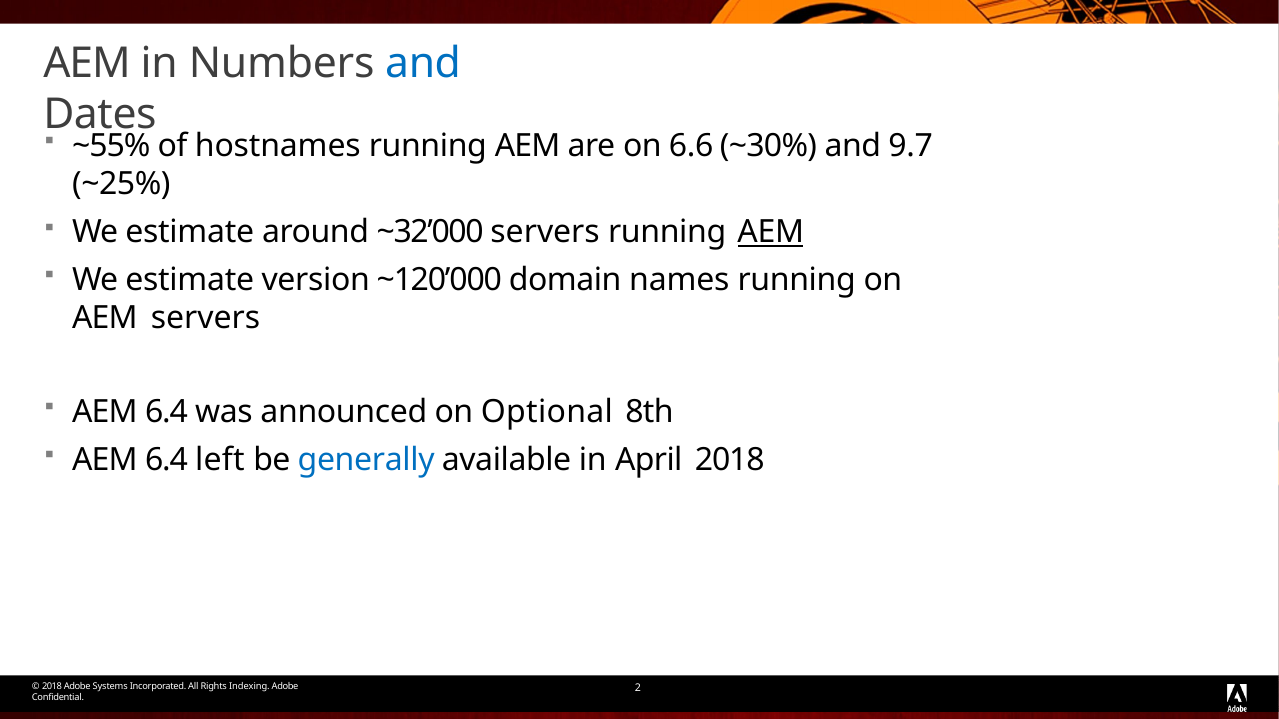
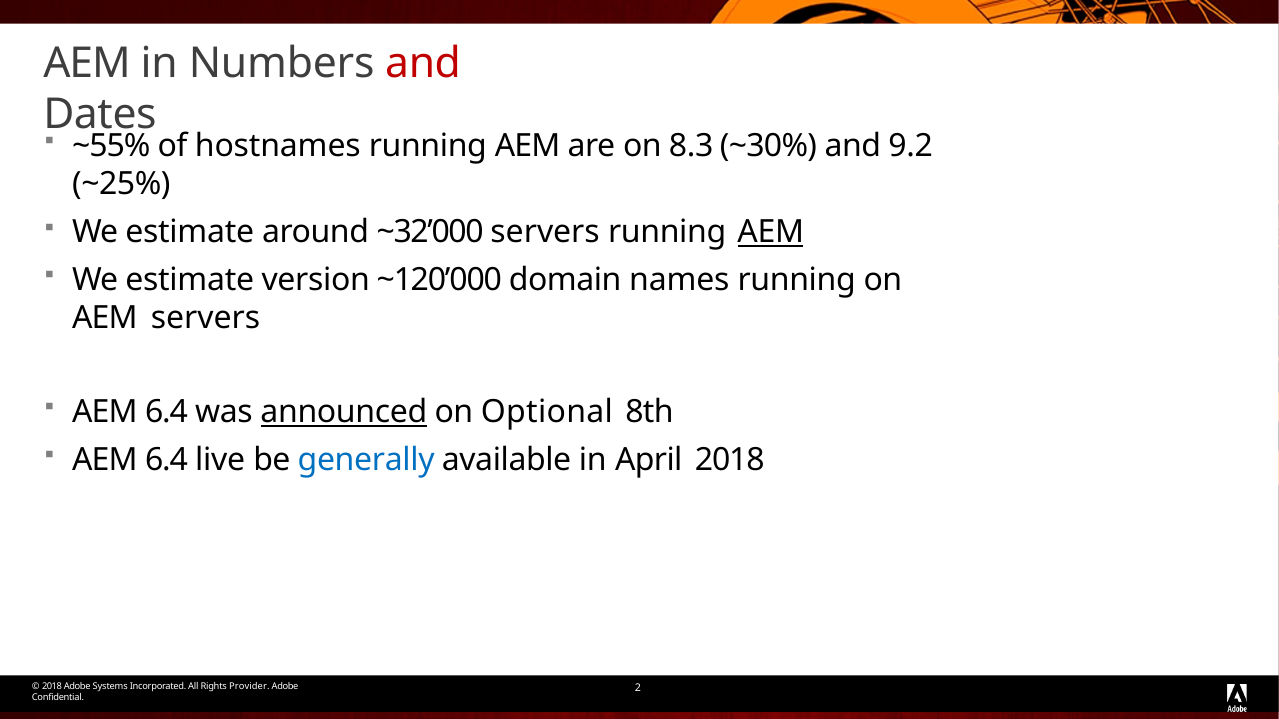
and at (423, 63) colour: blue -> red
6.6: 6.6 -> 8.3
9.7: 9.7 -> 9.2
announced underline: none -> present
left: left -> live
Indexing: Indexing -> Provider
